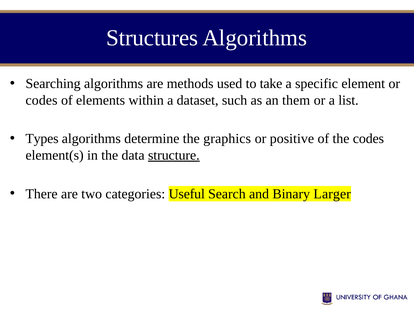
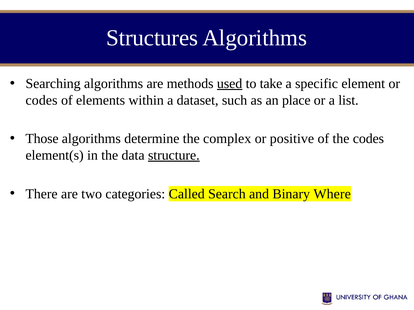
used underline: none -> present
them: them -> place
Types: Types -> Those
graphics: graphics -> complex
Useful: Useful -> Called
Larger: Larger -> Where
